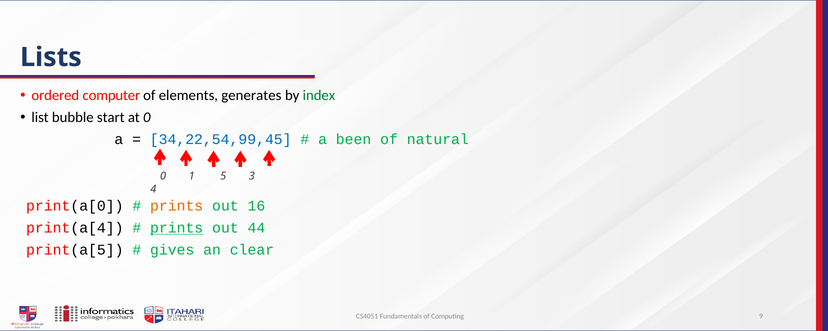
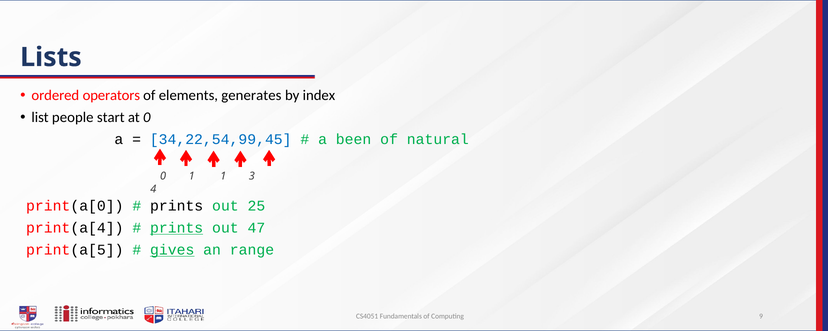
computer: computer -> operators
index colour: green -> black
bubble: bubble -> people
1 5: 5 -> 1
prints at (177, 206) colour: orange -> black
16: 16 -> 25
44: 44 -> 47
gives underline: none -> present
clear: clear -> range
